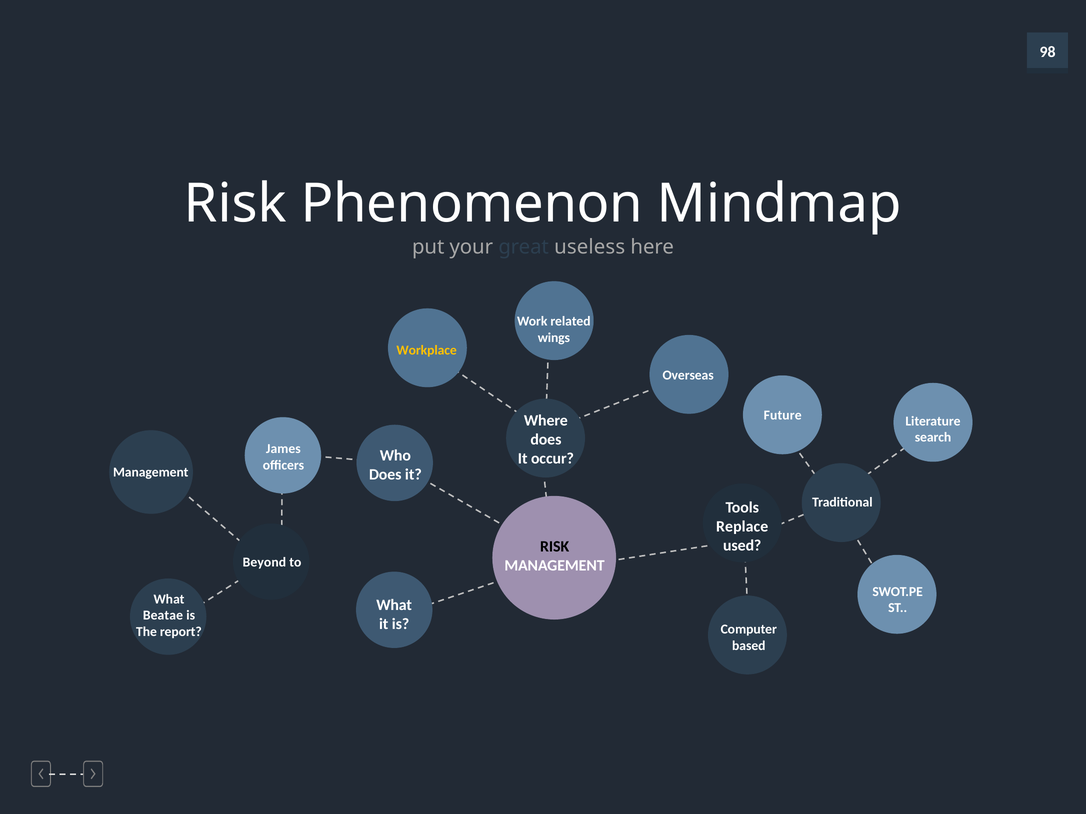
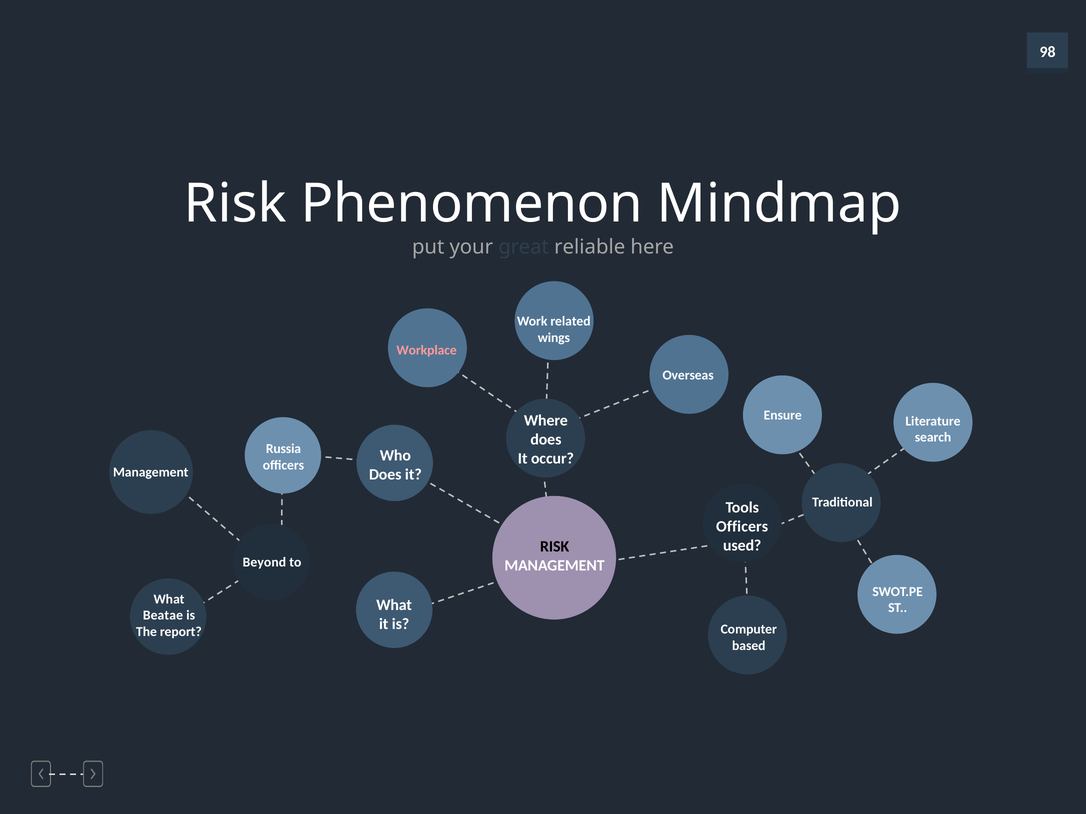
useless: useless -> reliable
Workplace colour: yellow -> pink
Future: Future -> Ensure
James: James -> Russia
Replace at (742, 527): Replace -> Officers
